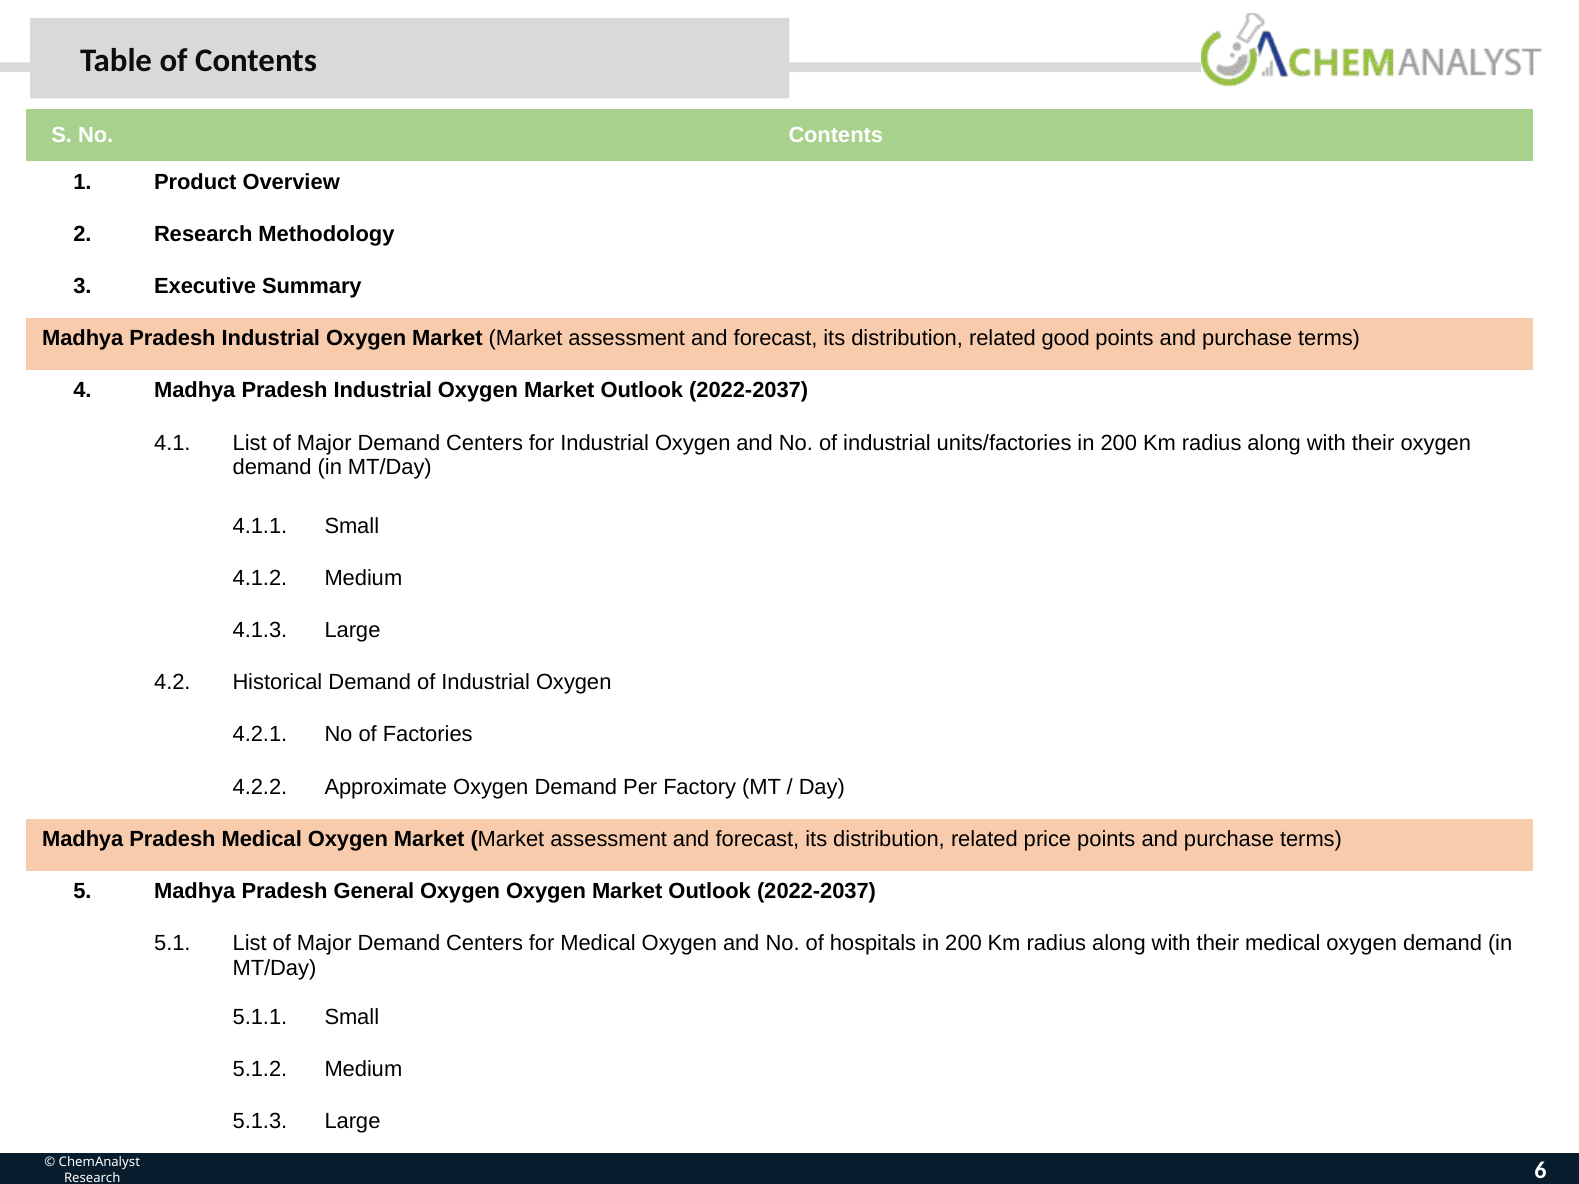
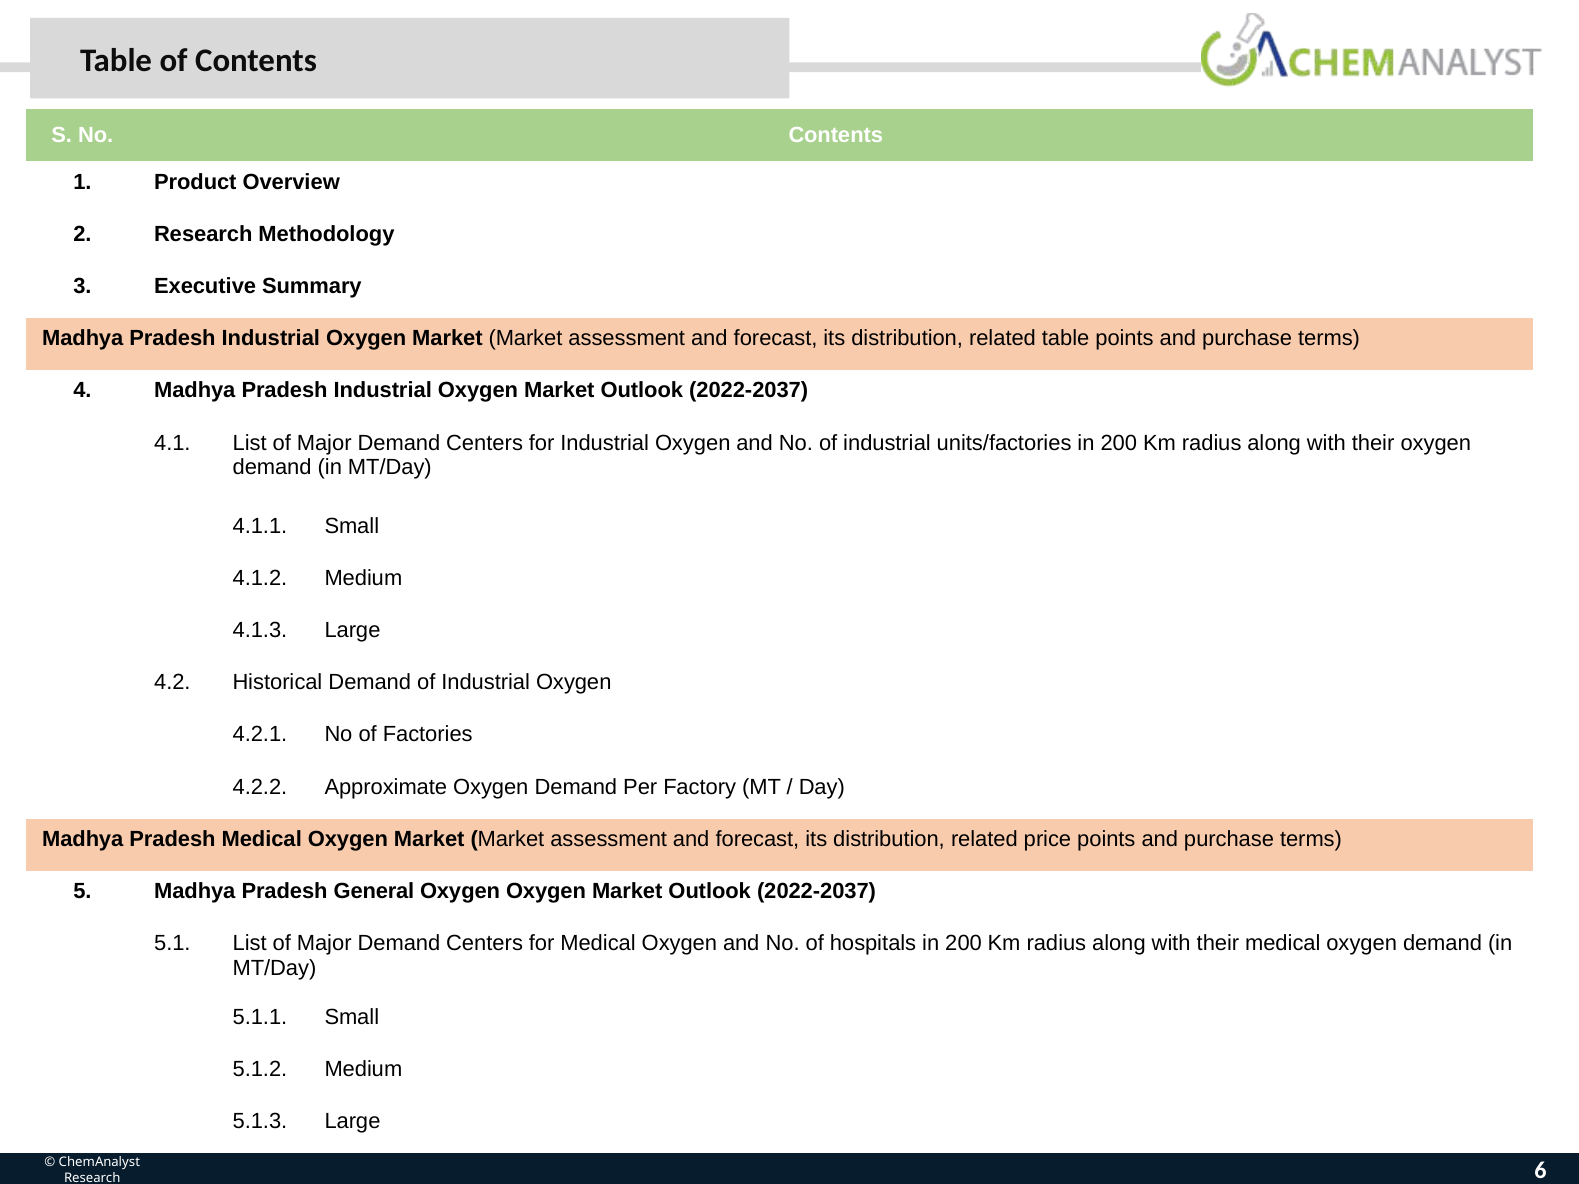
related good: good -> table
